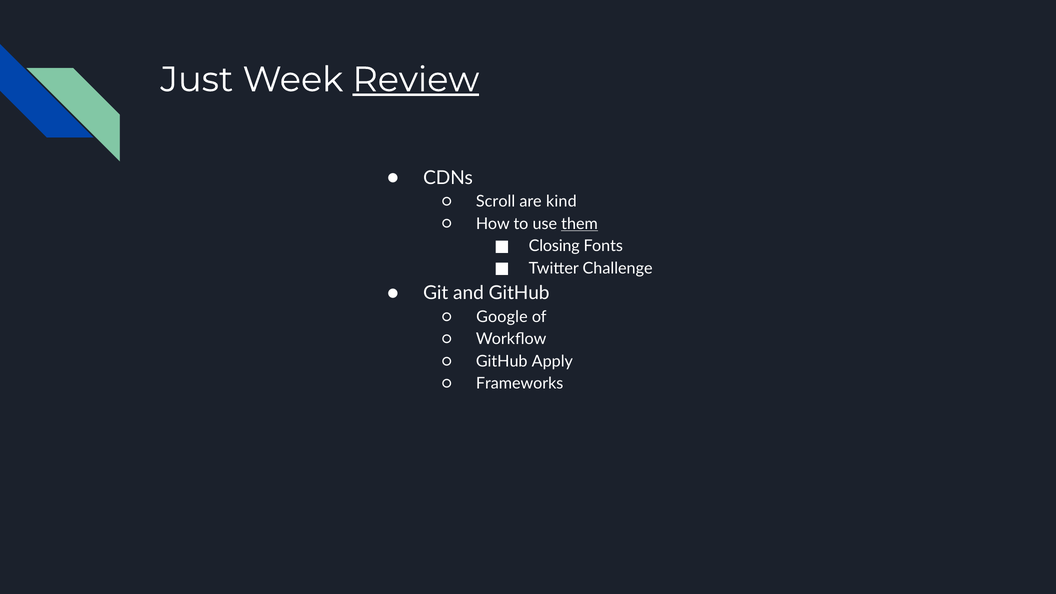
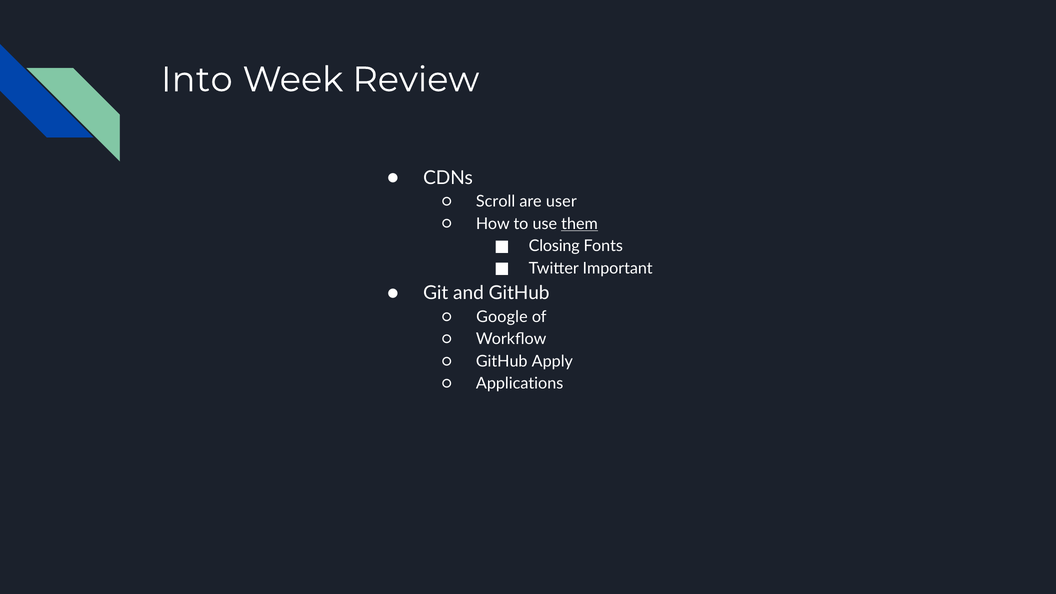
Just: Just -> Into
Review underline: present -> none
kind: kind -> user
Challenge: Challenge -> Important
Frameworks: Frameworks -> Applications
